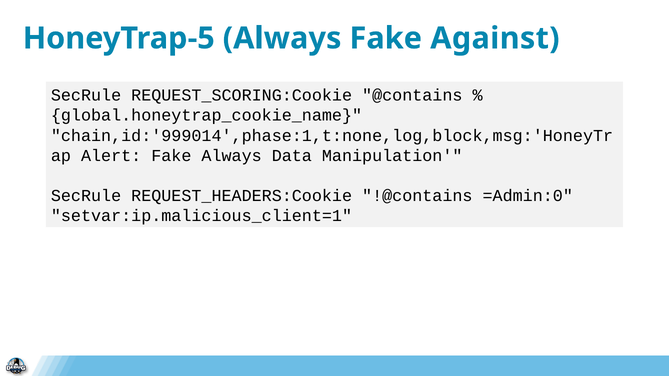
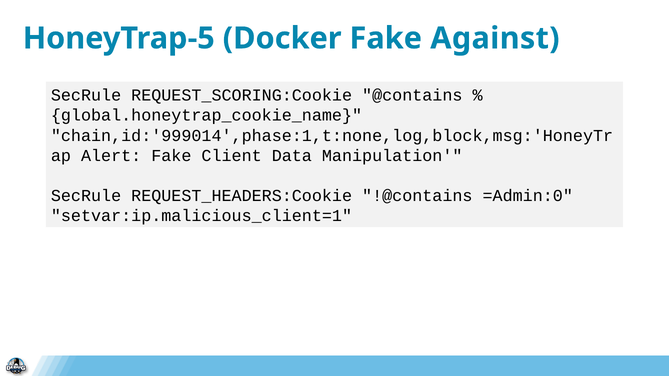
HoneyTrap-5 Always: Always -> Docker
Fake Always: Always -> Client
